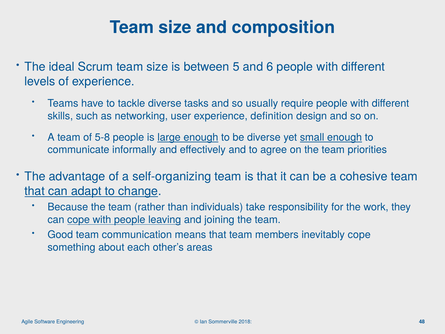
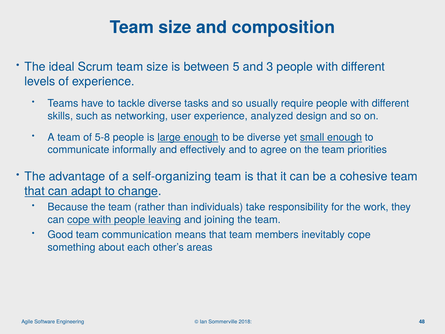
6: 6 -> 3
definition: definition -> analyzed
